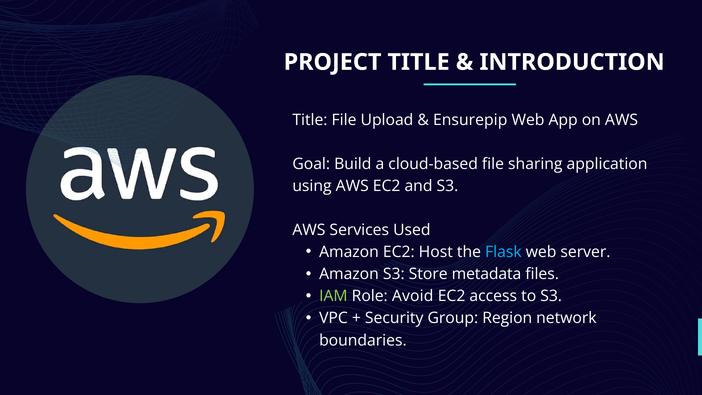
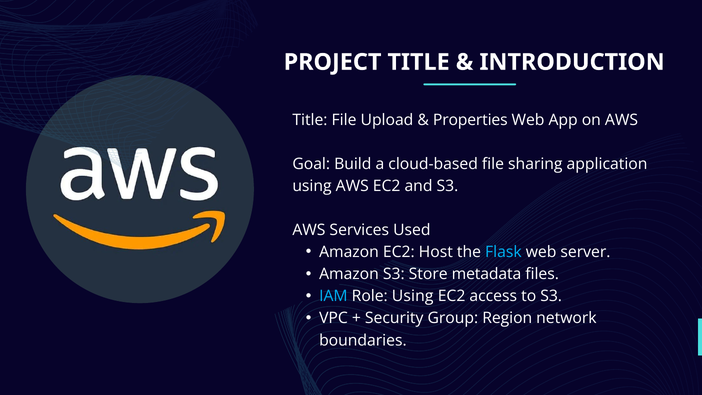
Ensurepip: Ensurepip -> Properties
IAM colour: light green -> light blue
Role Avoid: Avoid -> Using
